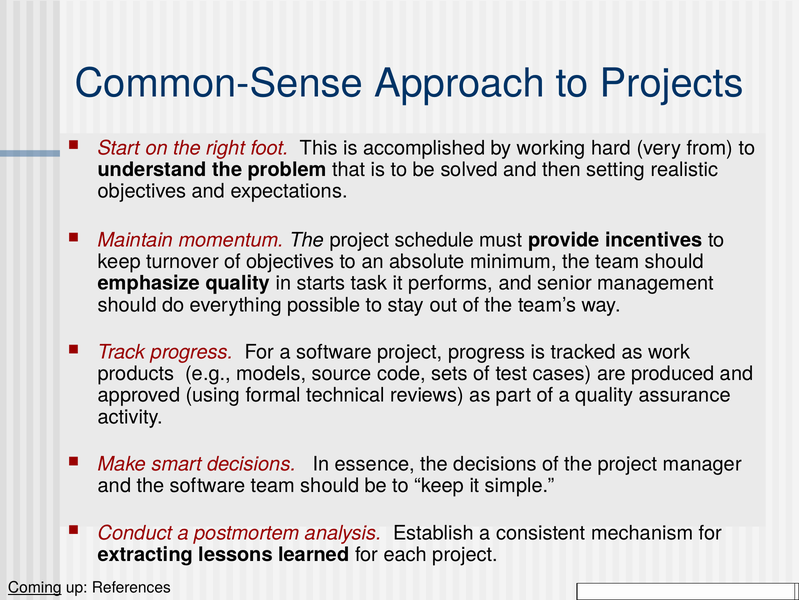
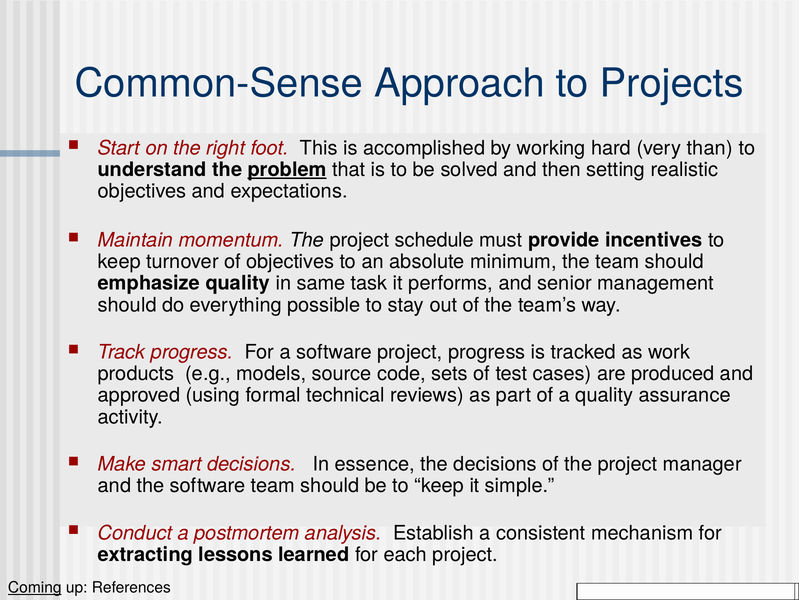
from: from -> than
problem underline: none -> present
starts: starts -> same
